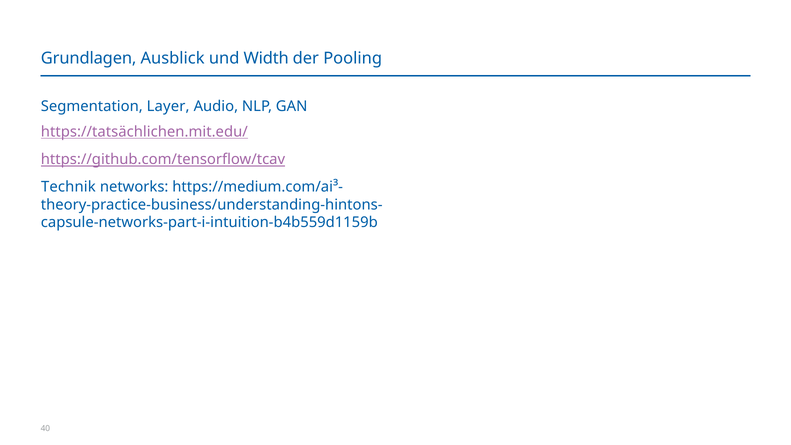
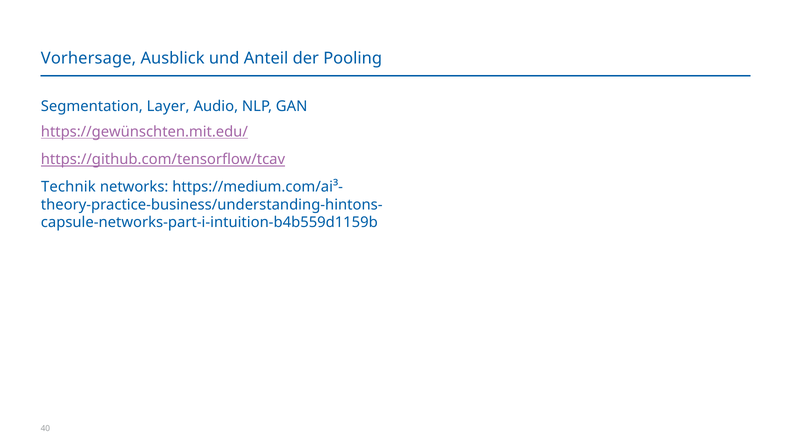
Grundlagen: Grundlagen -> Vorhersage
Width: Width -> Anteil
https://tatsächlichen.mit.edu/: https://tatsächlichen.mit.edu/ -> https://gewünschten.mit.edu/
